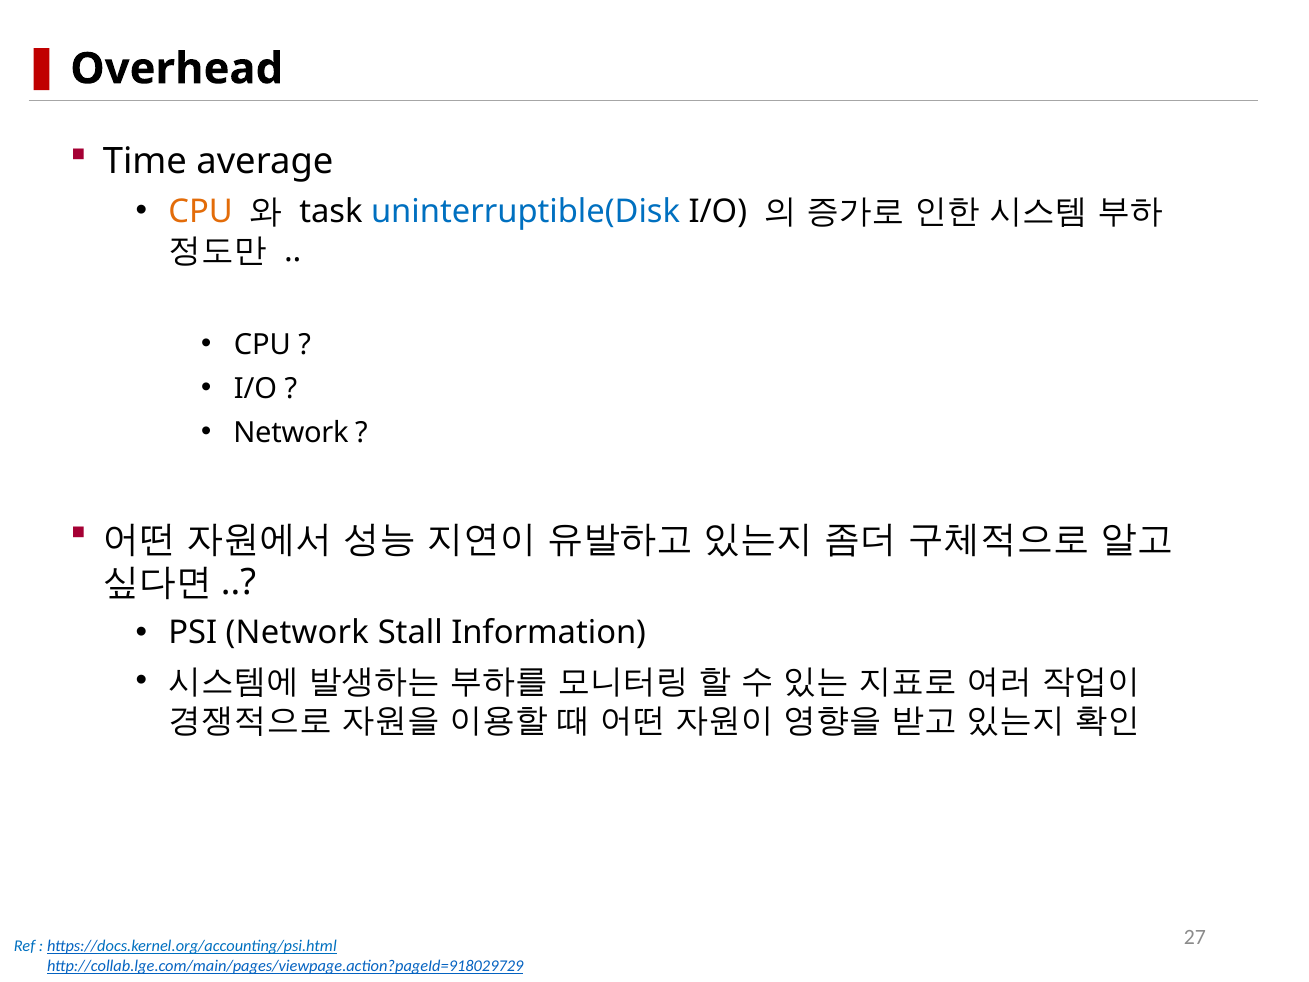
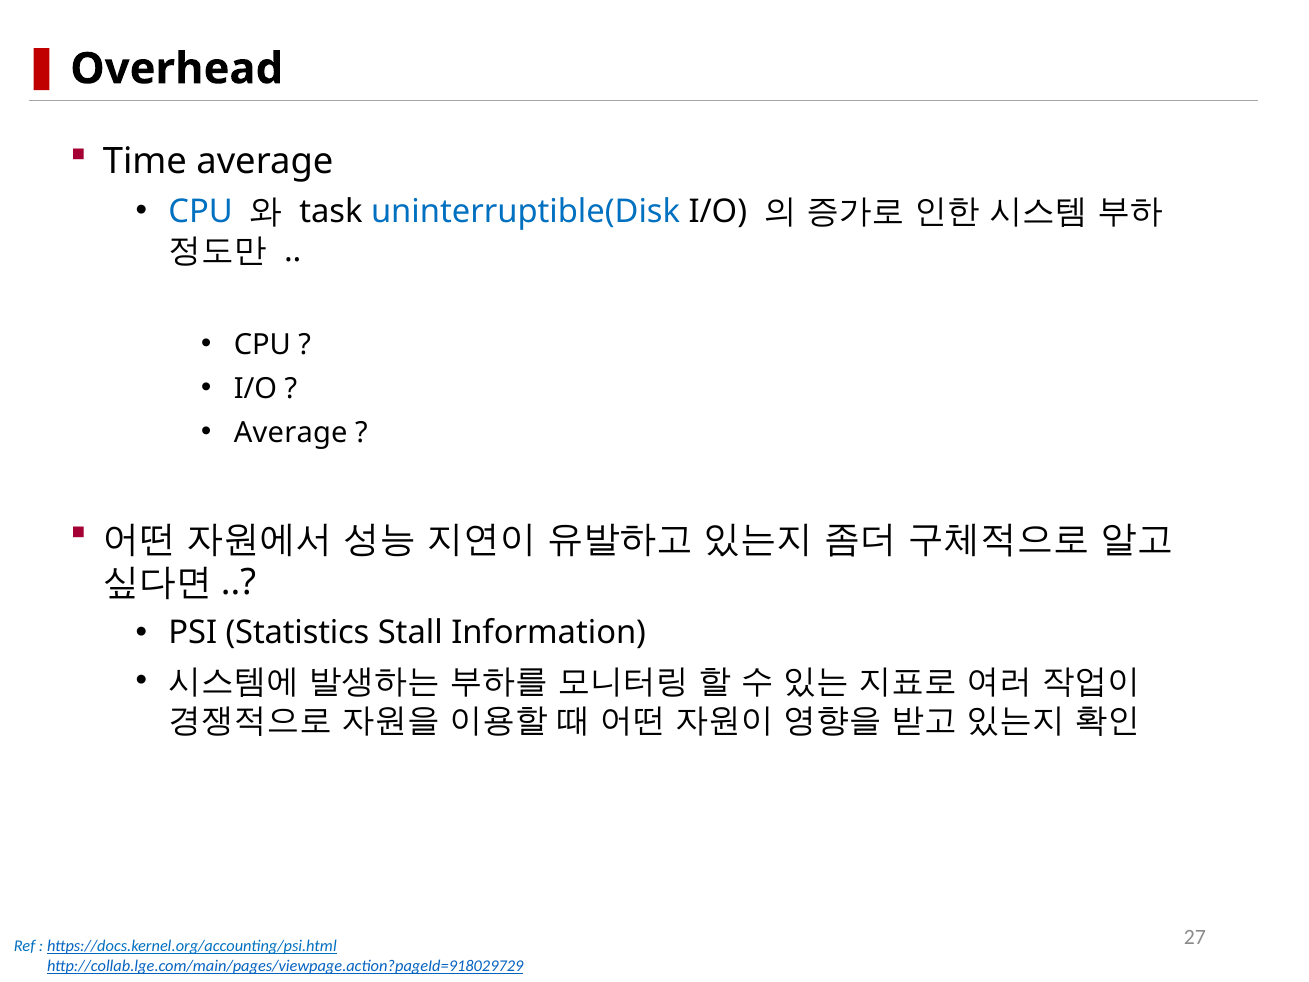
CPU at (201, 211) colour: orange -> blue
Network at (291, 433): Network -> Average
PSI Network: Network -> Statistics
